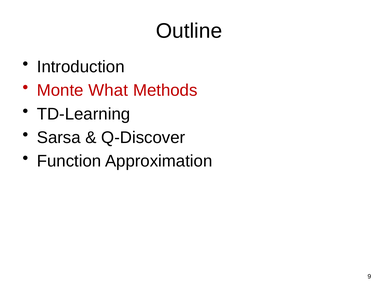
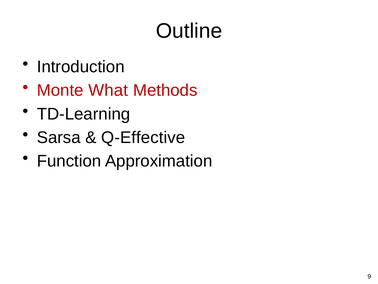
Q-Discover: Q-Discover -> Q-Effective
